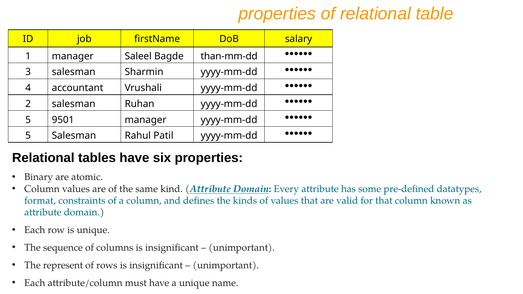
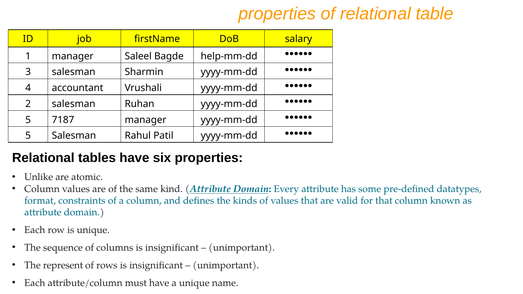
than-mm-dd: than-mm-dd -> help-mm-dd
9501: 9501 -> 7187
Binary: Binary -> Unlike
